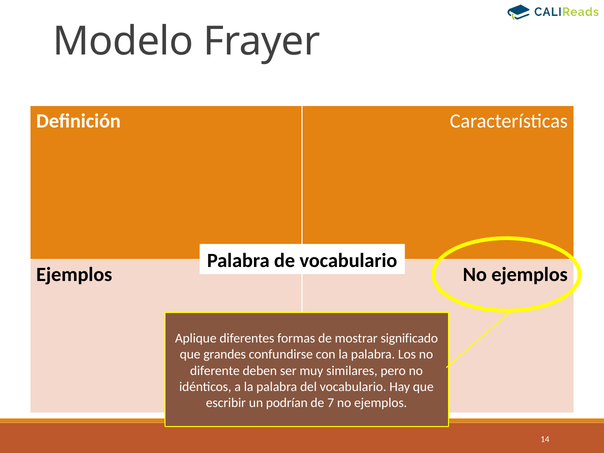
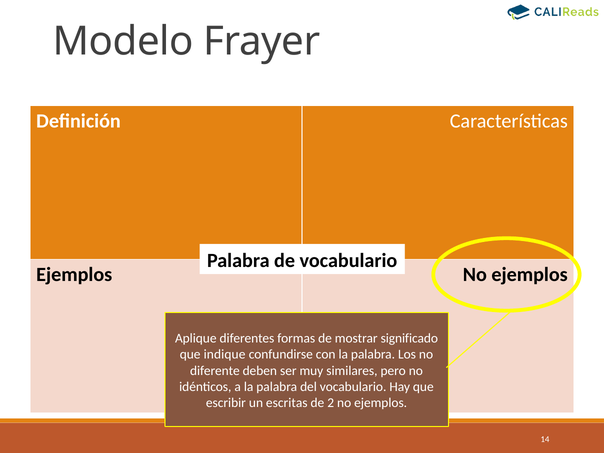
grandes: grandes -> indique
podrían: podrían -> escritas
7: 7 -> 2
